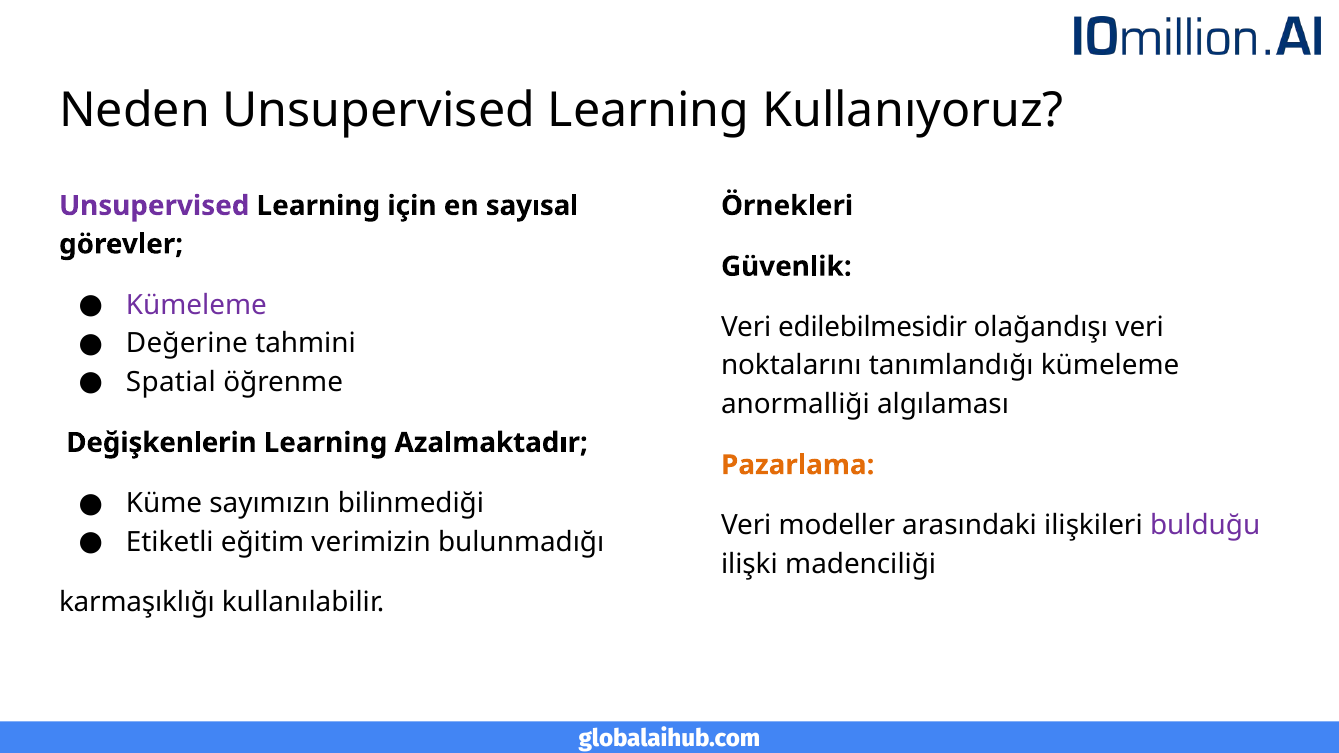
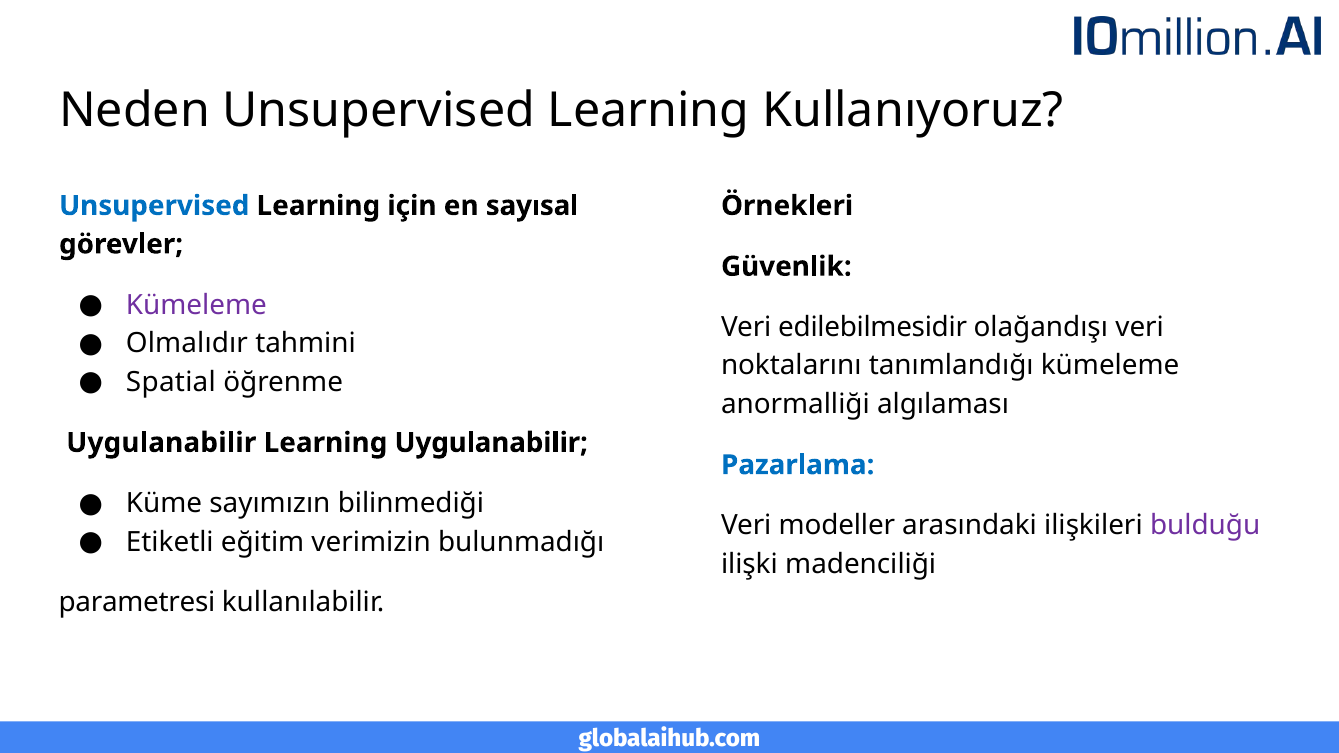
Unsupervised at (154, 206) colour: purple -> blue
Değerine: Değerine -> Olmalıdır
Değişkenlerin at (161, 443): Değişkenlerin -> Uygulanabilir
Learning Azalmaktadır: Azalmaktadır -> Uygulanabilir
Pazarlama colour: orange -> blue
karmaşıklığı: karmaşıklığı -> parametresi
